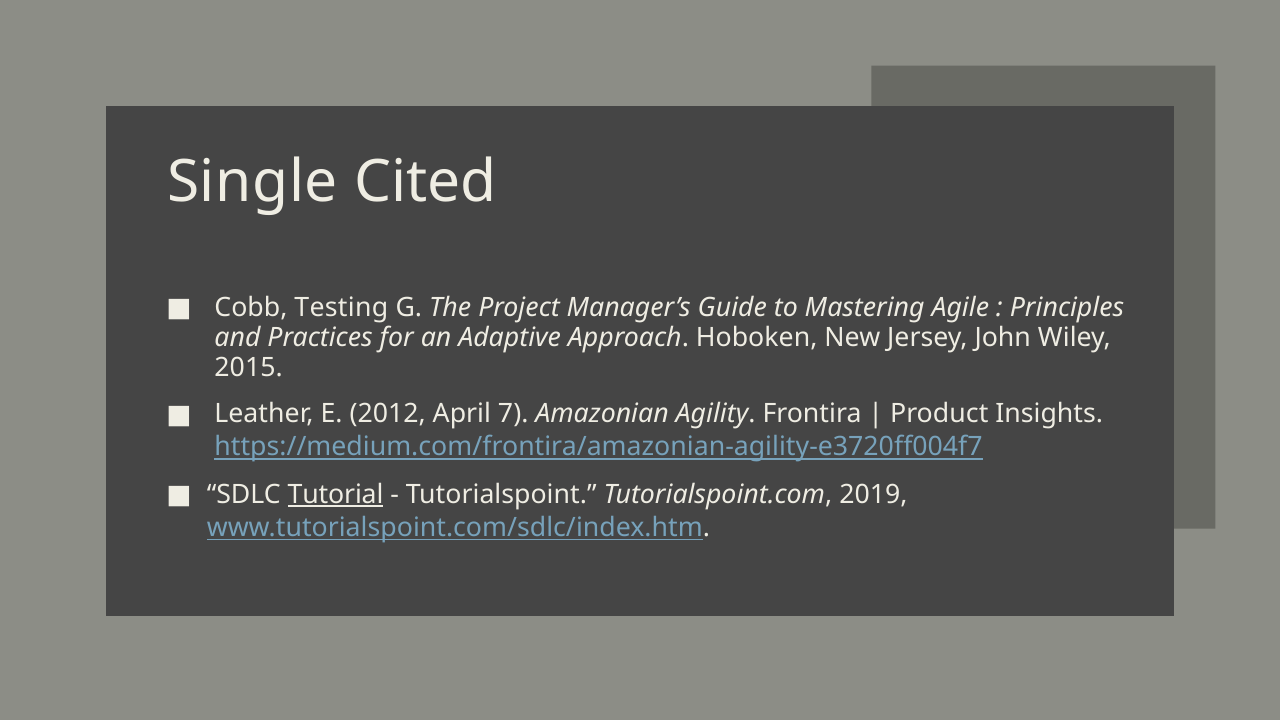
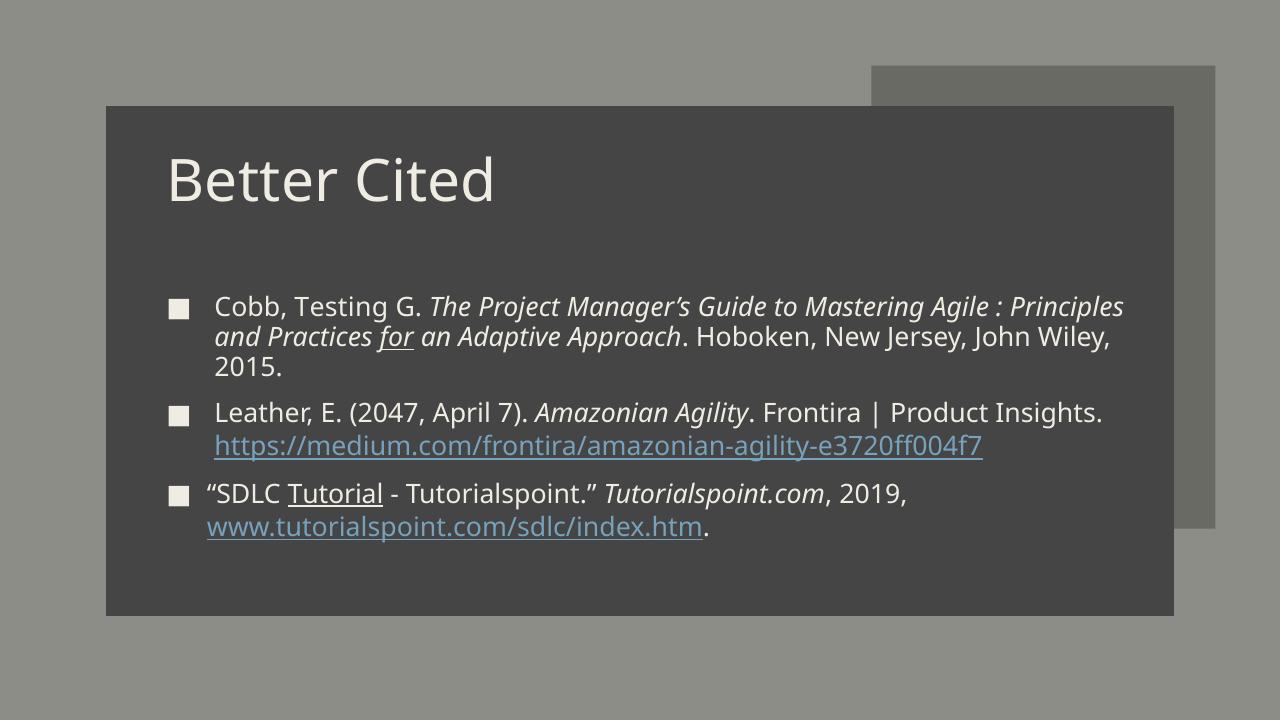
Single: Single -> Better
for underline: none -> present
2012: 2012 -> 2047
